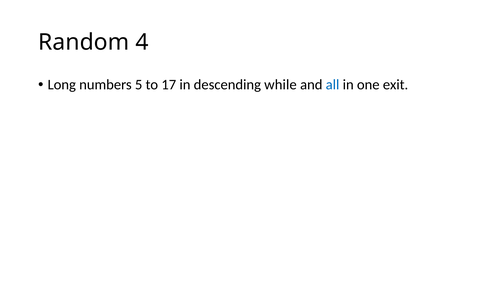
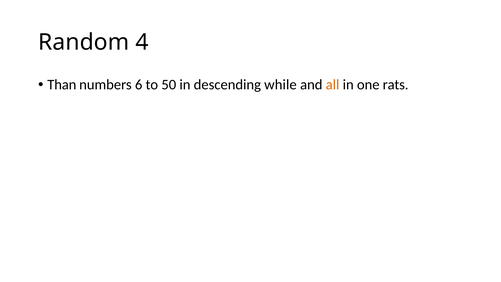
Long: Long -> Than
5: 5 -> 6
17: 17 -> 50
all colour: blue -> orange
exit: exit -> rats
